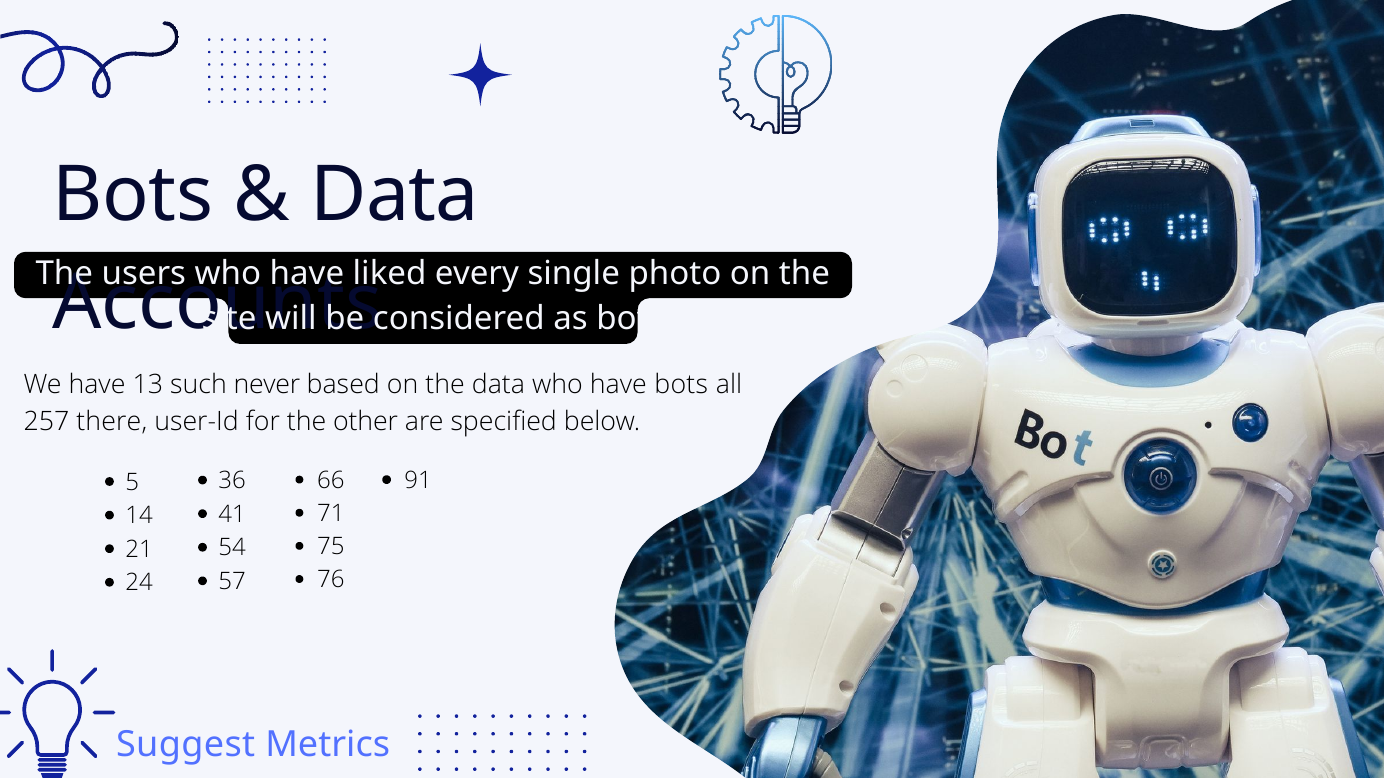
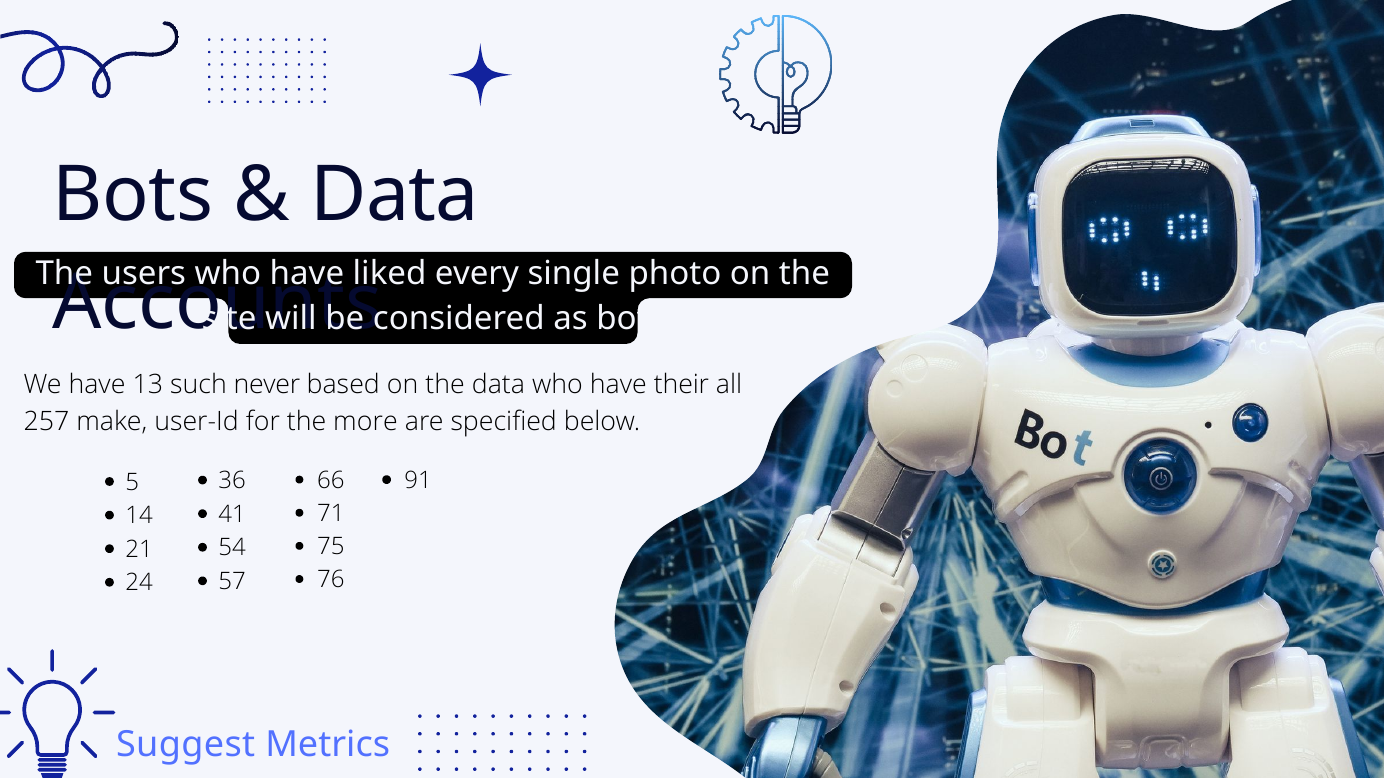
have bots: bots -> their
there: there -> make
other: other -> more
